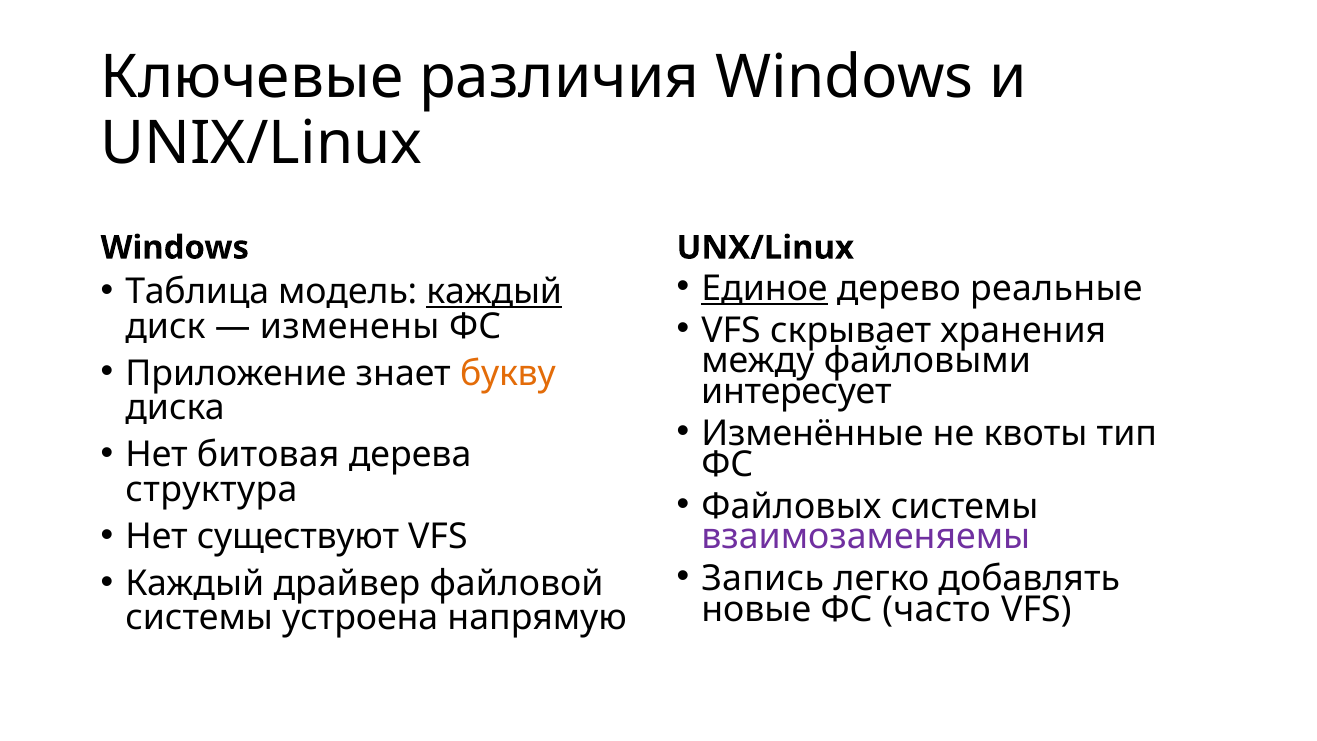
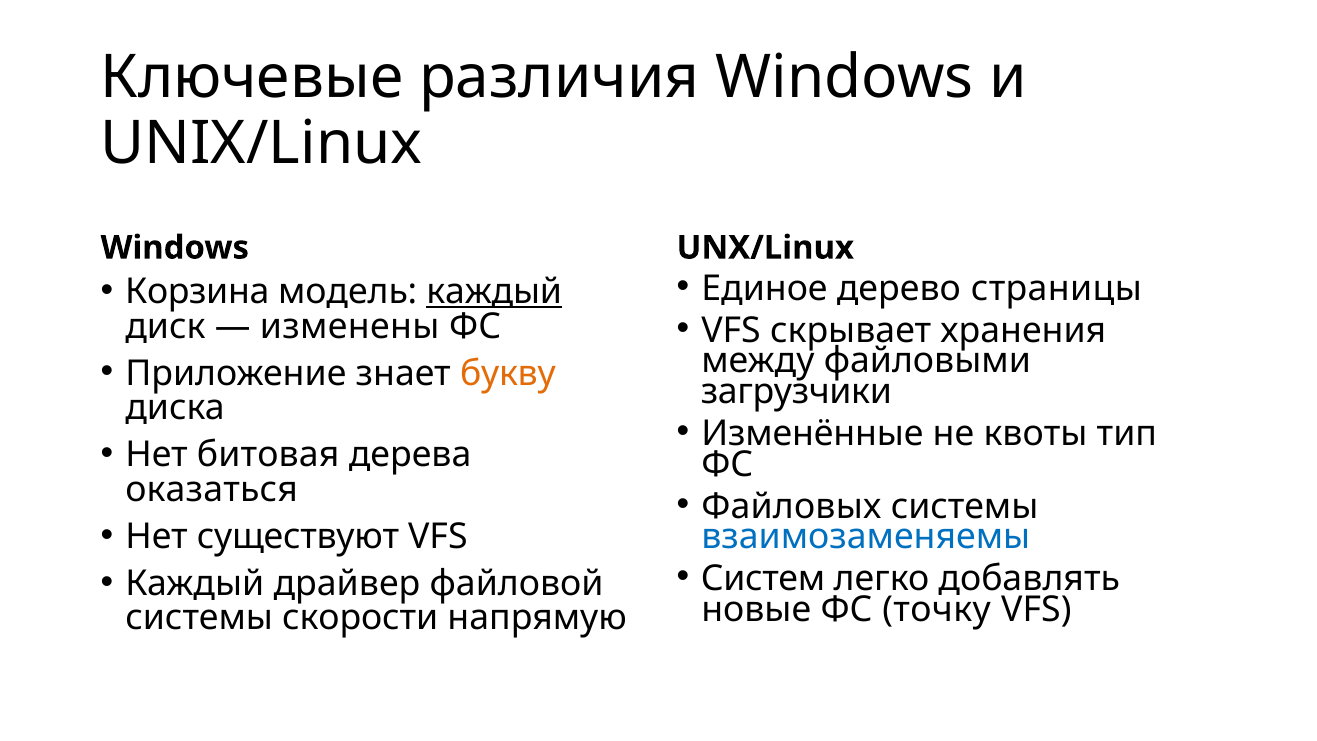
Единое underline: present -> none
реальные: реальные -> страницы
Таблица: Таблица -> Корзина
интересует: интересует -> загрузчики
структура: структура -> оказаться
взаимозаменяемы colour: purple -> blue
Запись: Запись -> Систем
часто: часто -> точку
устроена: устроена -> скорости
